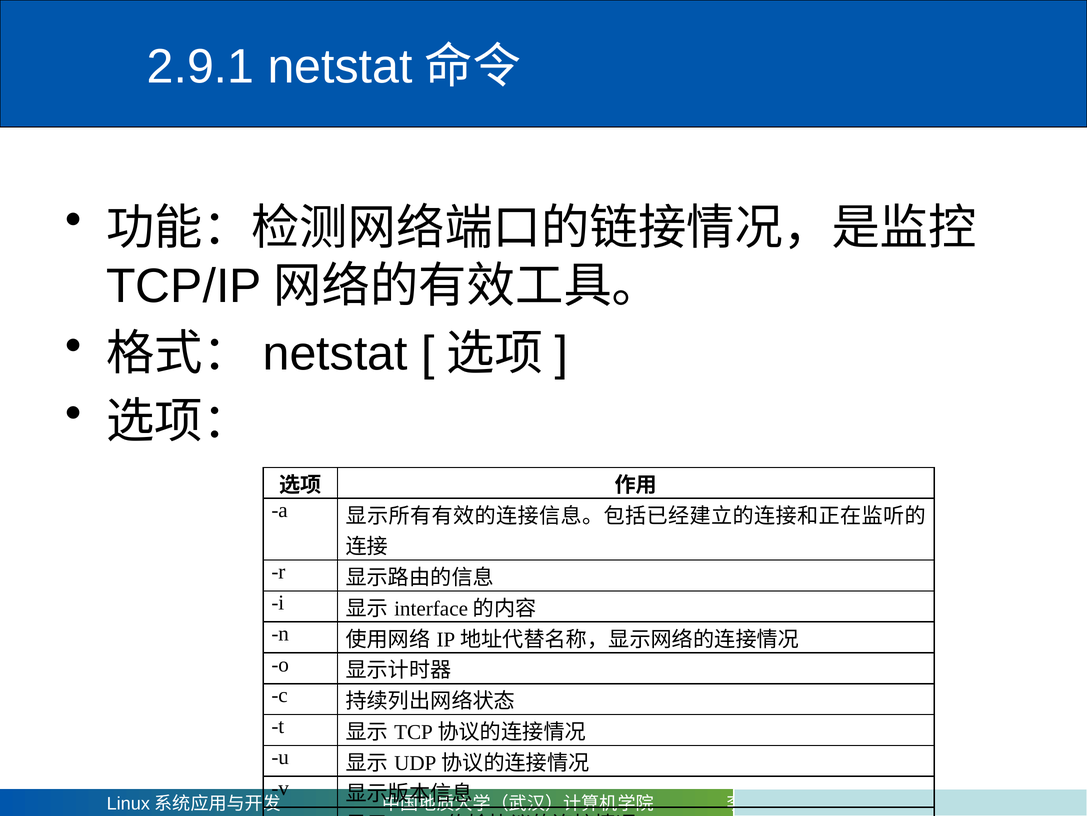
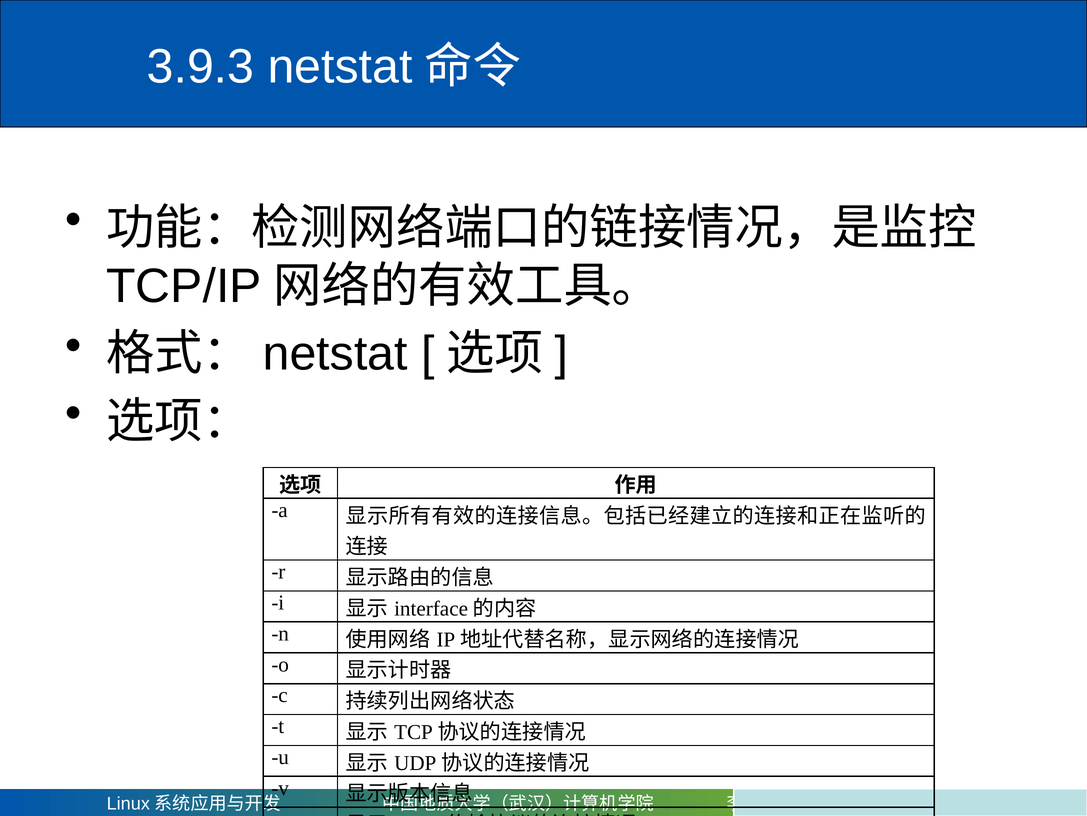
2.9.1: 2.9.1 -> 3.9.3
